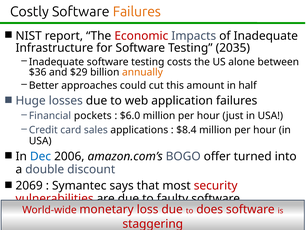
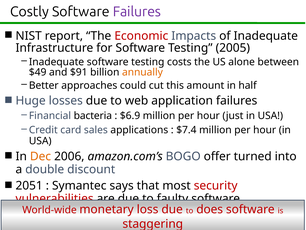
Failures at (137, 12) colour: orange -> purple
2035: 2035 -> 2005
$36: $36 -> $49
$29: $29 -> $91
pockets: pockets -> bacteria
$6.0: $6.0 -> $6.9
$8.4: $8.4 -> $7.4
Dec colour: blue -> orange
2069: 2069 -> 2051
